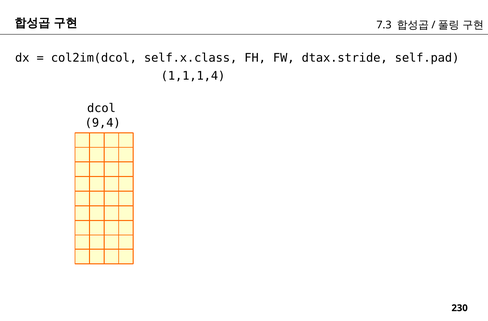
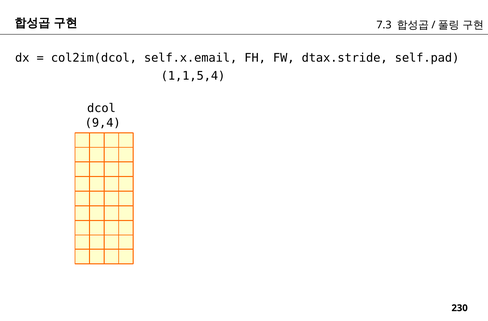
self.x.class: self.x.class -> self.x.email
1,1,1,4: 1,1,1,4 -> 1,1,5,4
